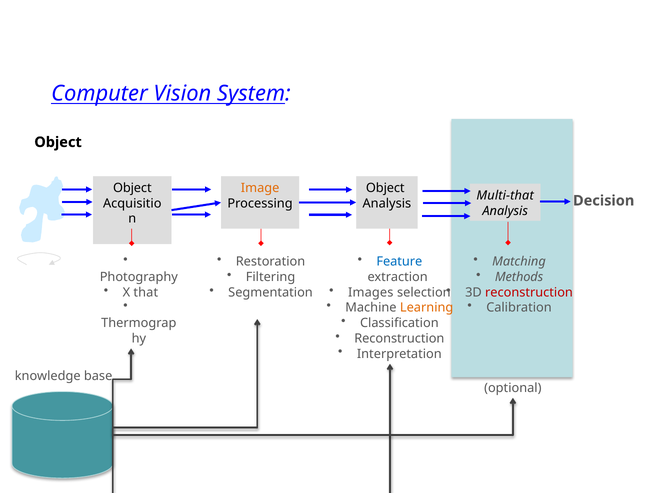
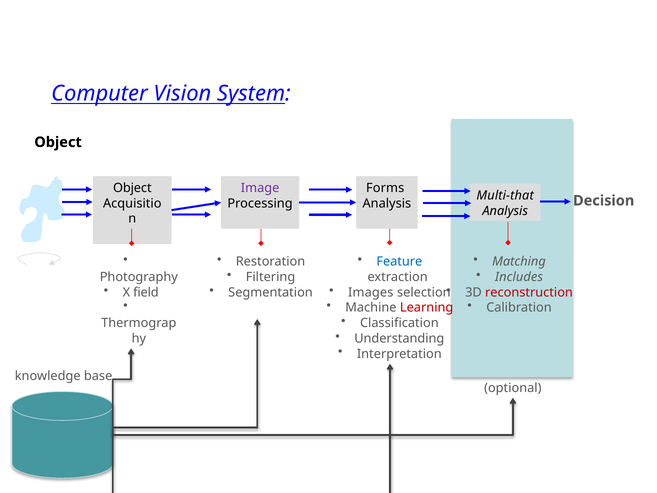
Image colour: orange -> purple
Object at (385, 188): Object -> Forms
Methods: Methods -> Includes
that: that -> field
Learning colour: orange -> red
Reconstruction at (399, 338): Reconstruction -> Understanding
